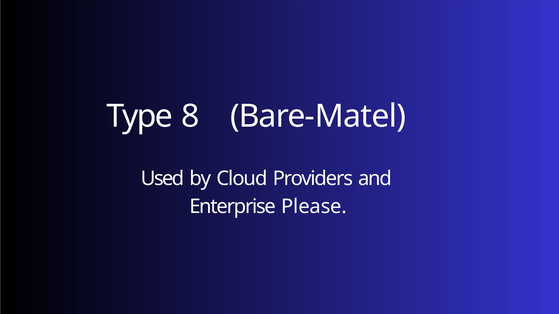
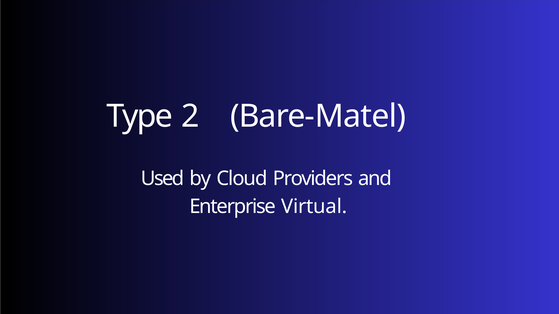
8: 8 -> 2
Please: Please -> Virtual
